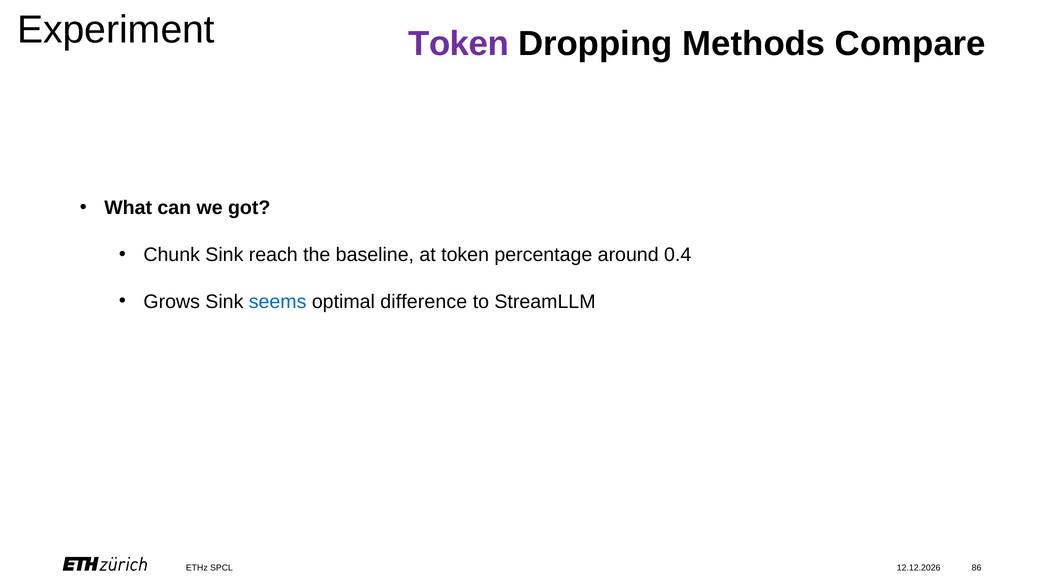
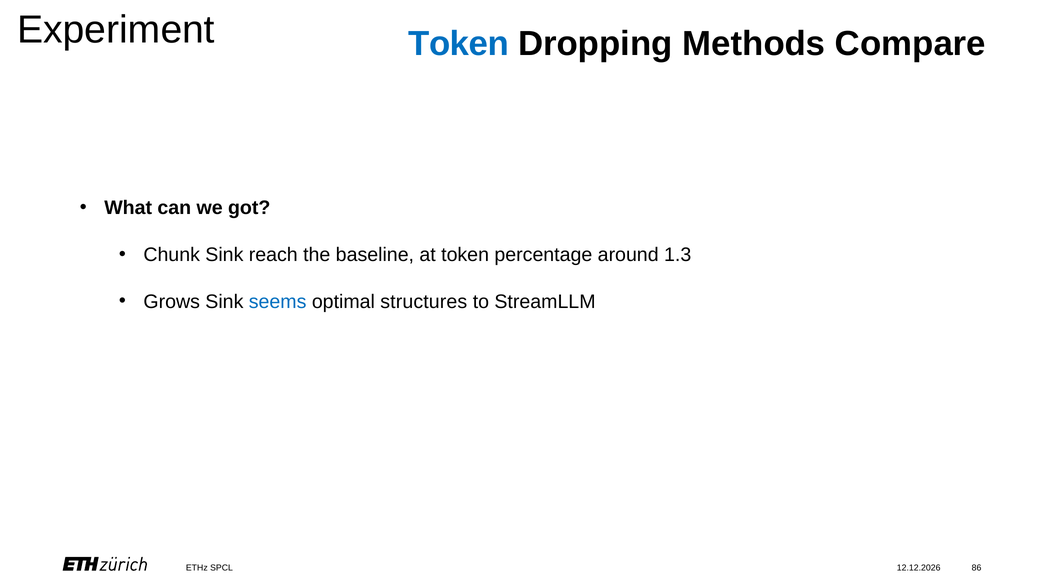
Token at (459, 44) colour: purple -> blue
0.4: 0.4 -> 1.3
difference: difference -> structures
